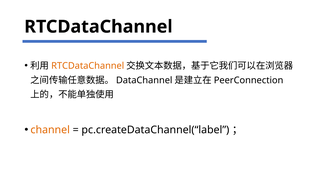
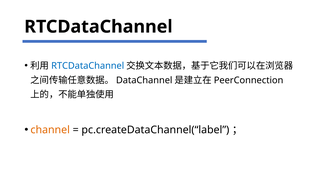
RTCDataChannel at (88, 66) colour: orange -> blue
